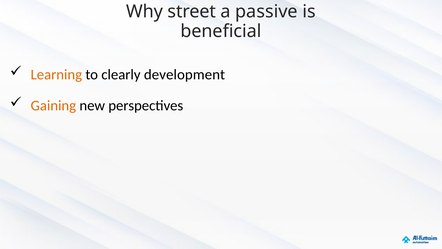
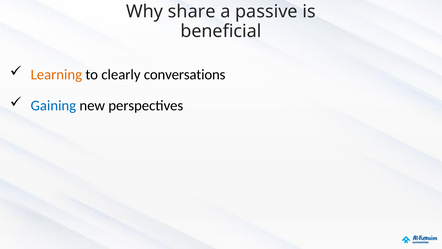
street: street -> share
development: development -> conversations
Gaining colour: orange -> blue
